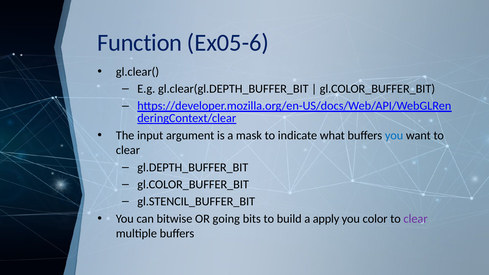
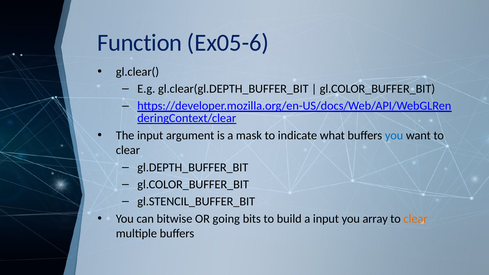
a apply: apply -> input
color: color -> array
clear at (416, 219) colour: purple -> orange
